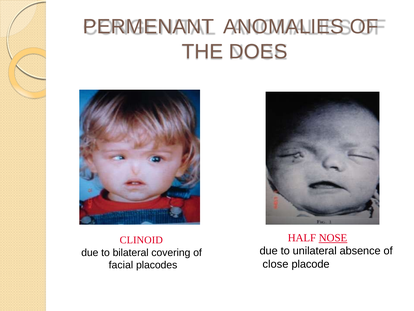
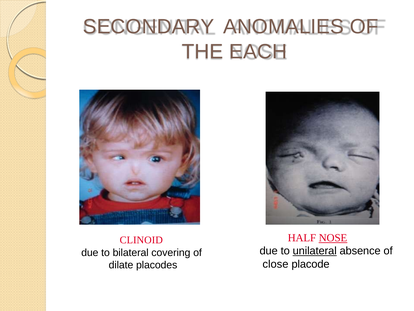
PERMENANT: PERMENANT -> SECONDARY
DOES: DOES -> EACH
unilateral underline: none -> present
facial: facial -> dilate
